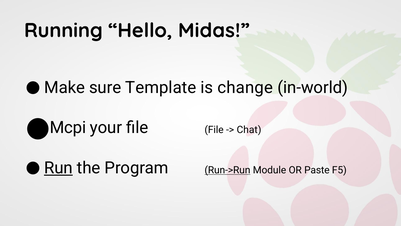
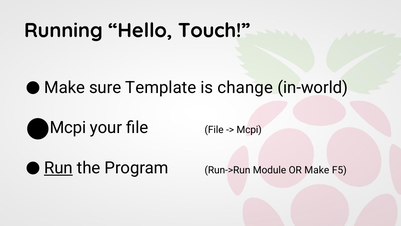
Midas: Midas -> Touch
Chat at (249, 130): Chat -> Mcpi
Run->Run underline: present -> none
OR Paste: Paste -> Make
